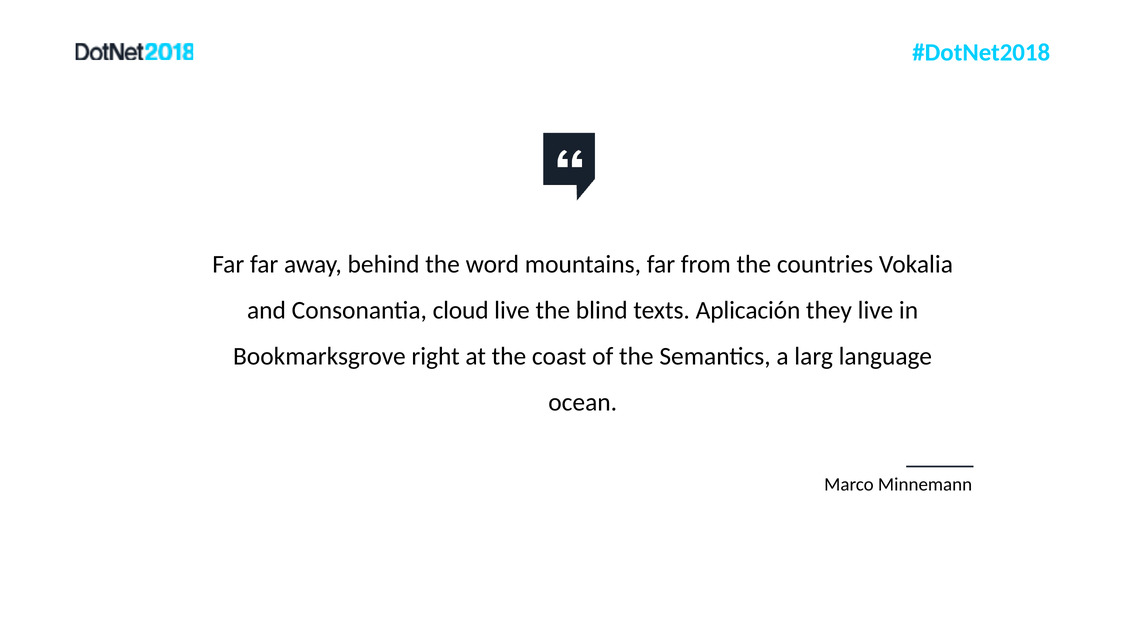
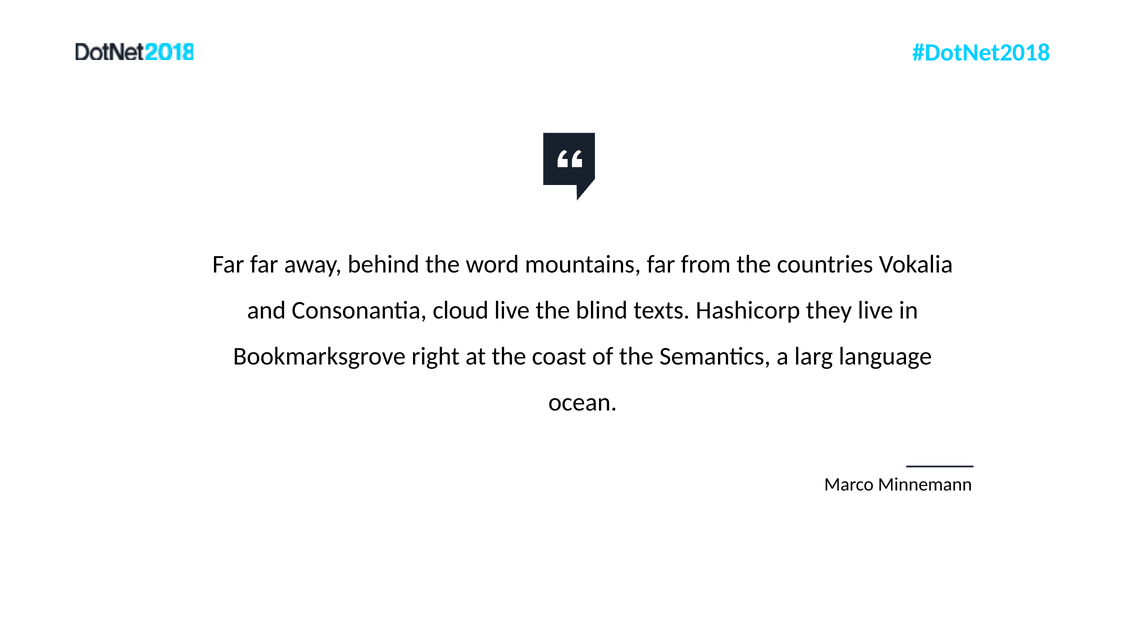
Aplicación: Aplicación -> Hashicorp
